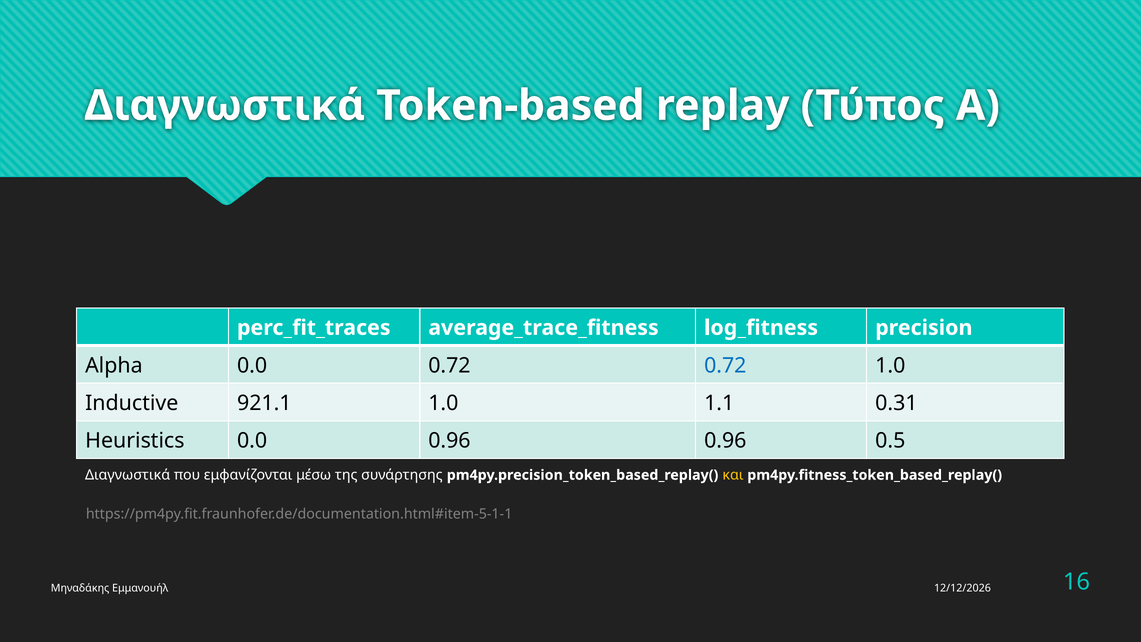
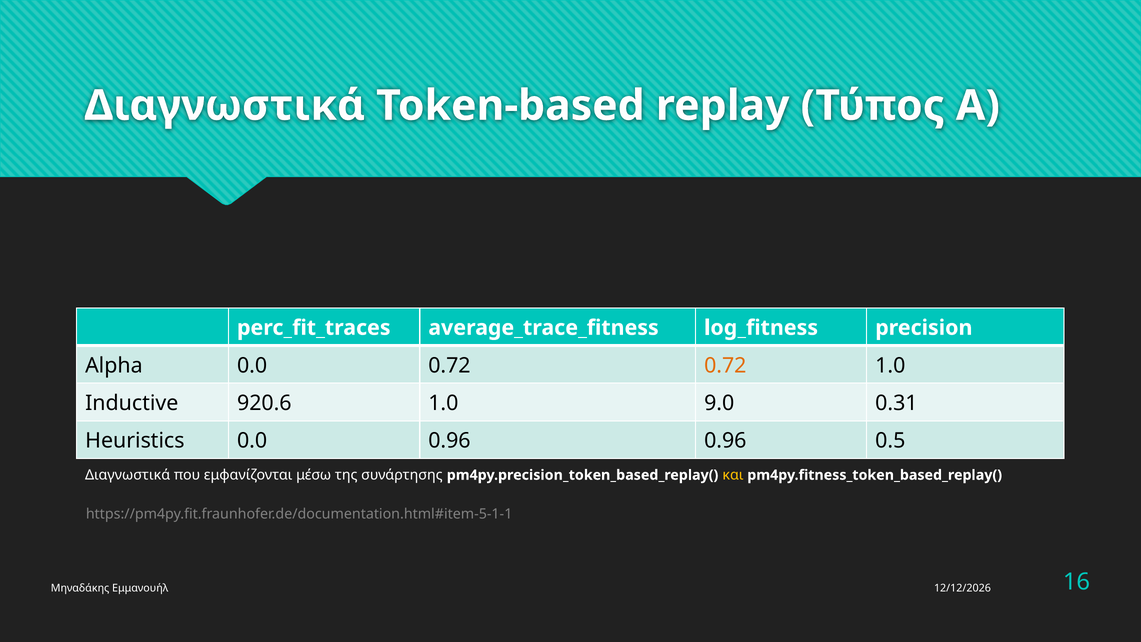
0.72 at (725, 365) colour: blue -> orange
921.1: 921.1 -> 920.6
1.1: 1.1 -> 9.0
